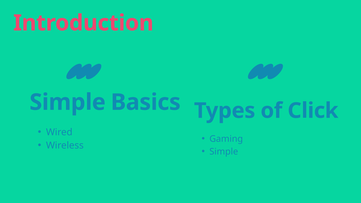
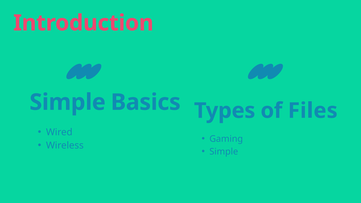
Click: Click -> Files
